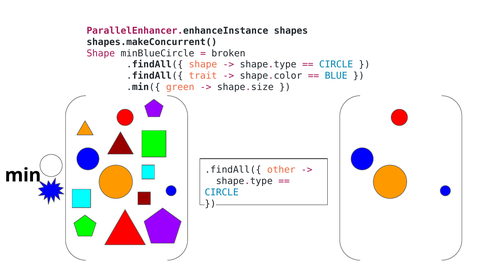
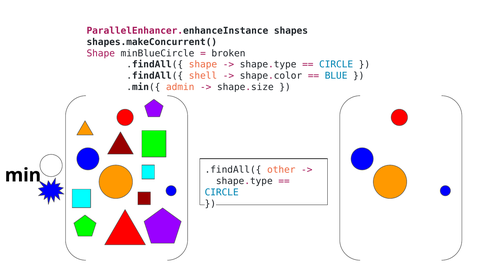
trait: trait -> shell
green: green -> admin
